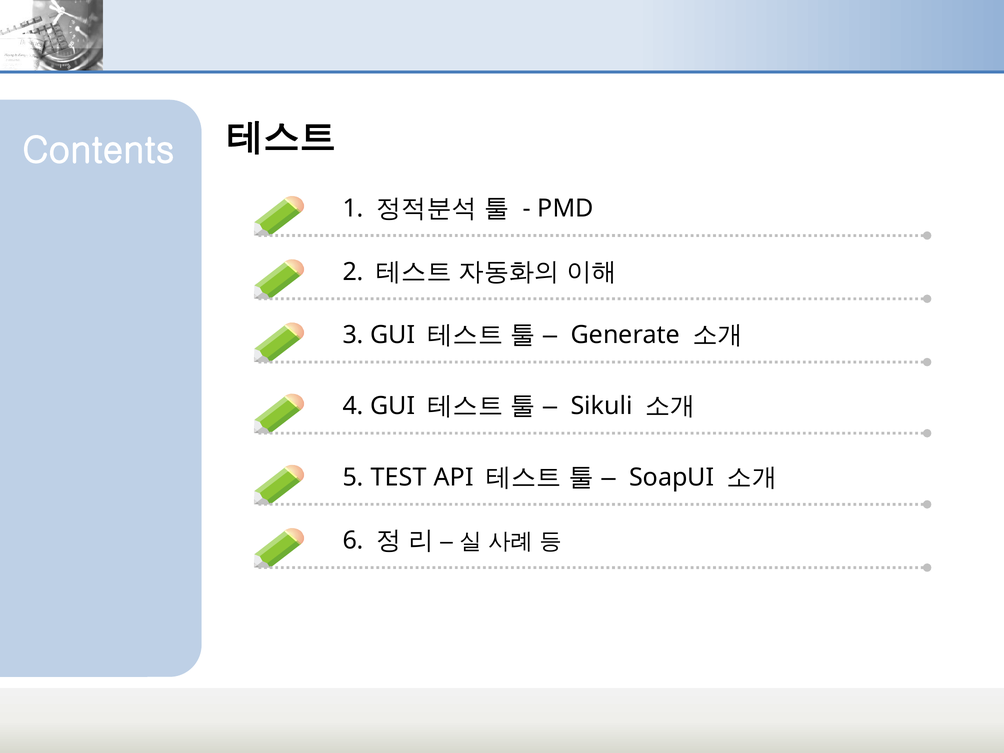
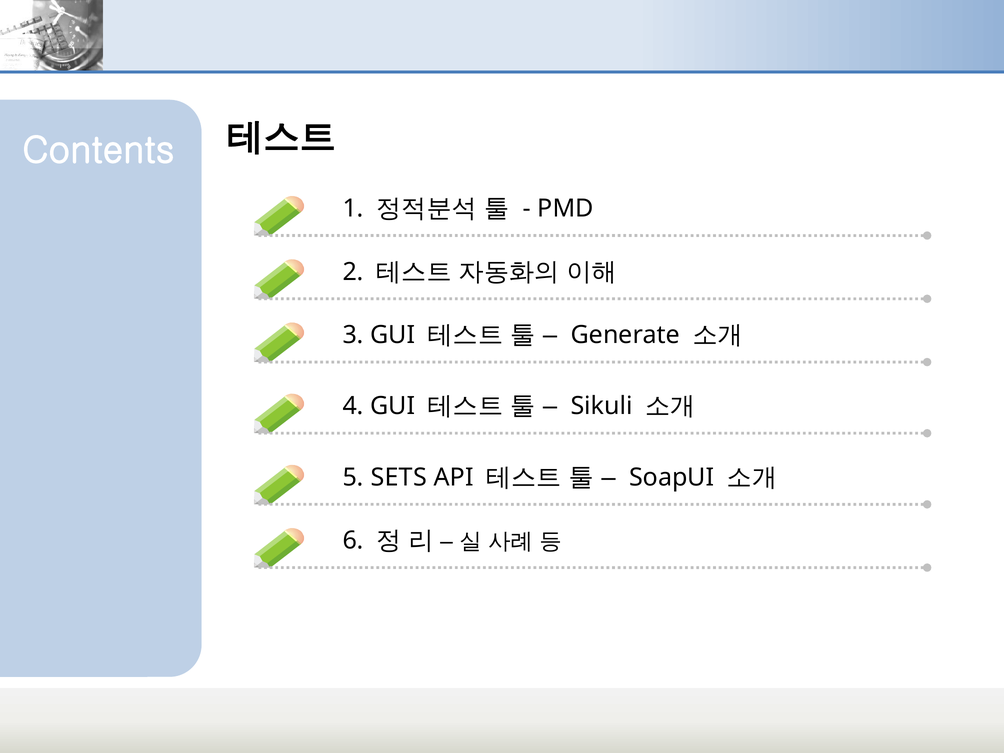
TEST: TEST -> SETS
